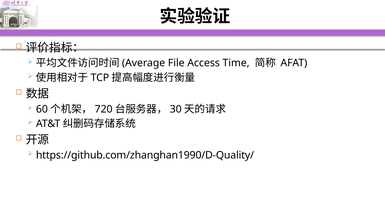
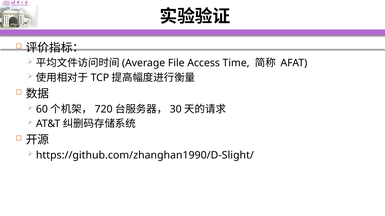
https://github.com/zhanghan1990/D-Quality/: https://github.com/zhanghan1990/D-Quality/ -> https://github.com/zhanghan1990/D-Slight/
